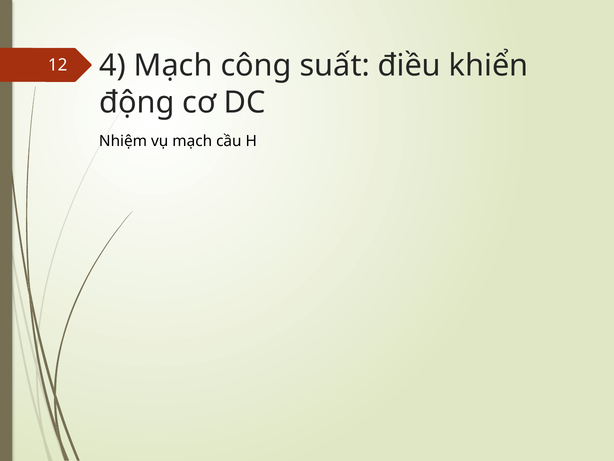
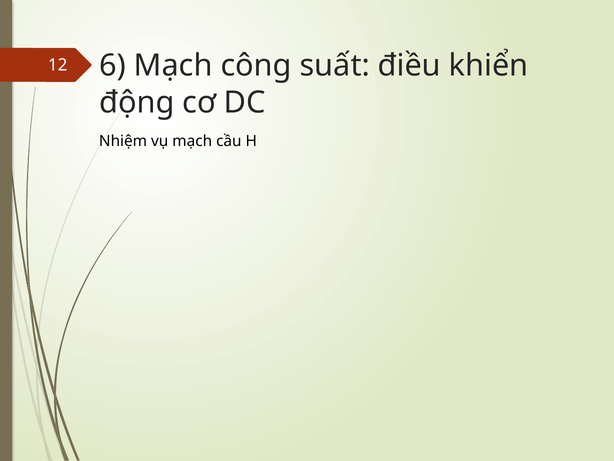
4: 4 -> 6
